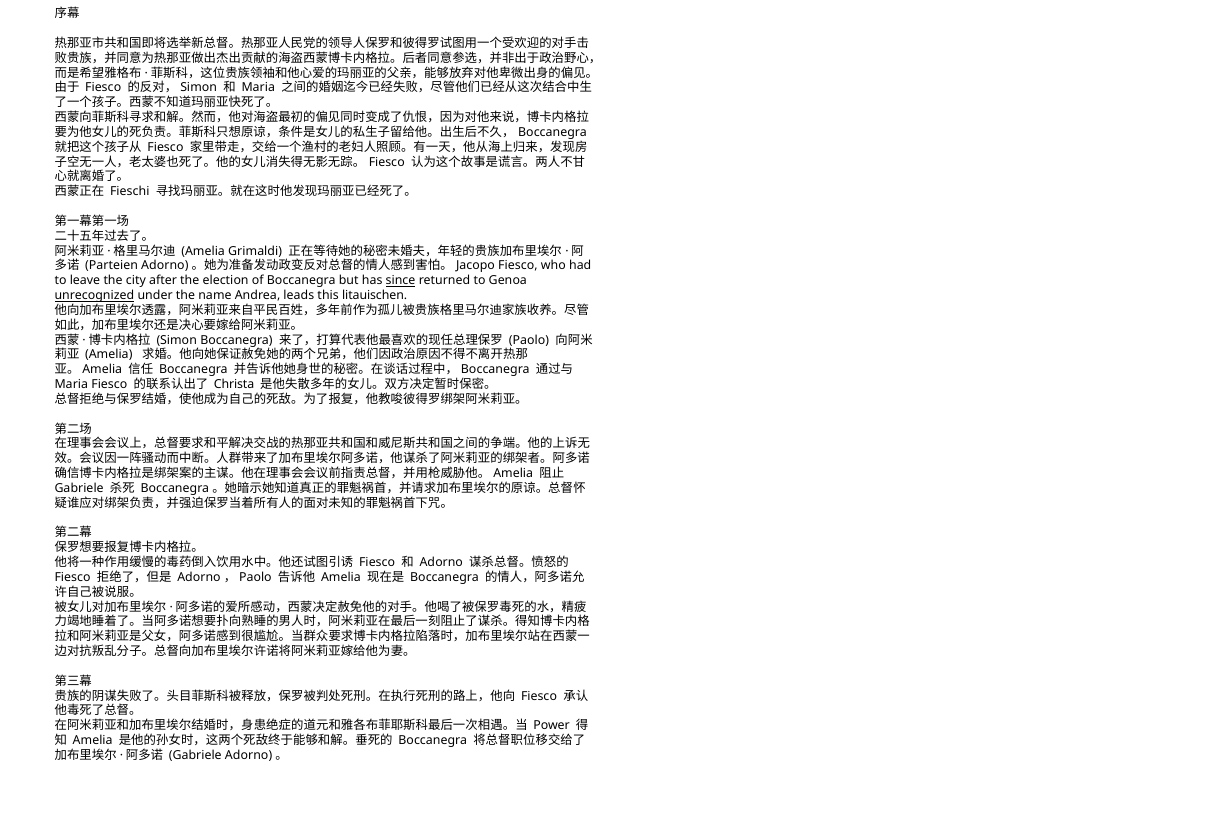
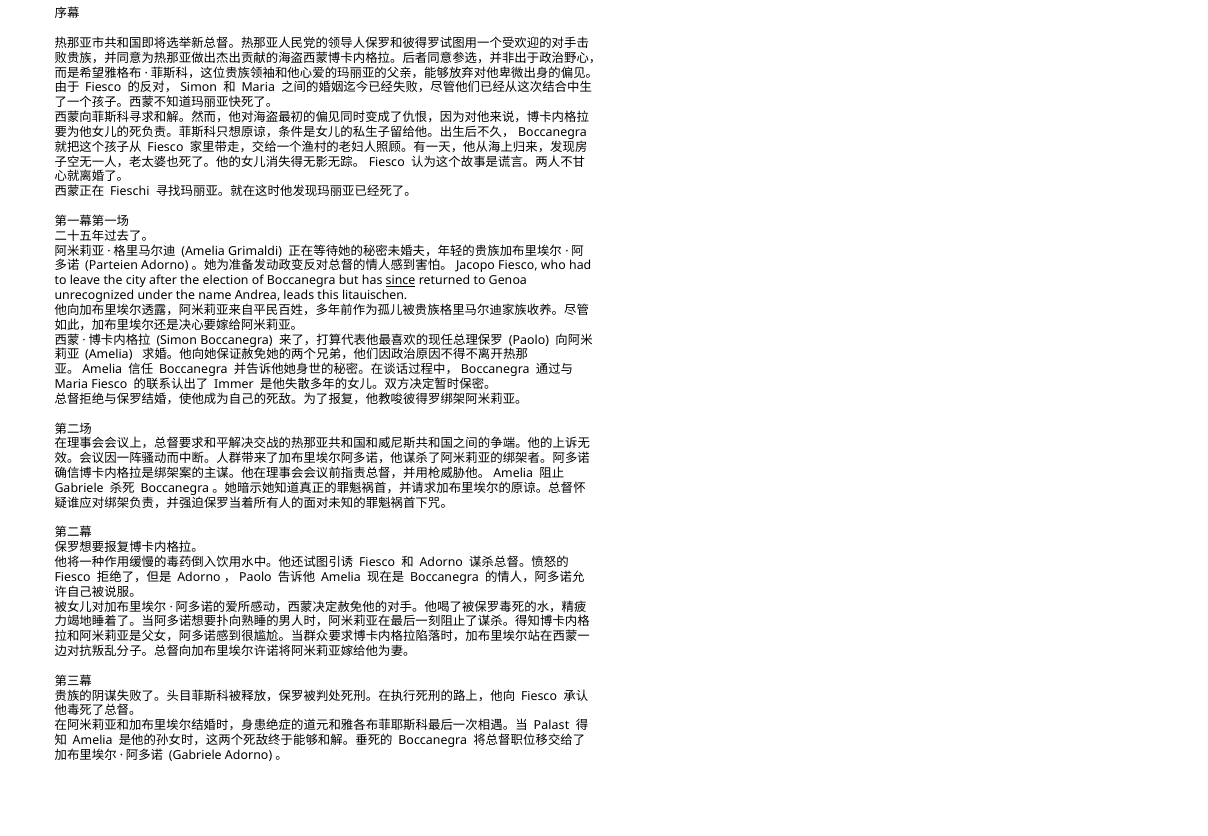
unrecognized underline: present -> none
Christa: Christa -> Immer
Power: Power -> Palast
